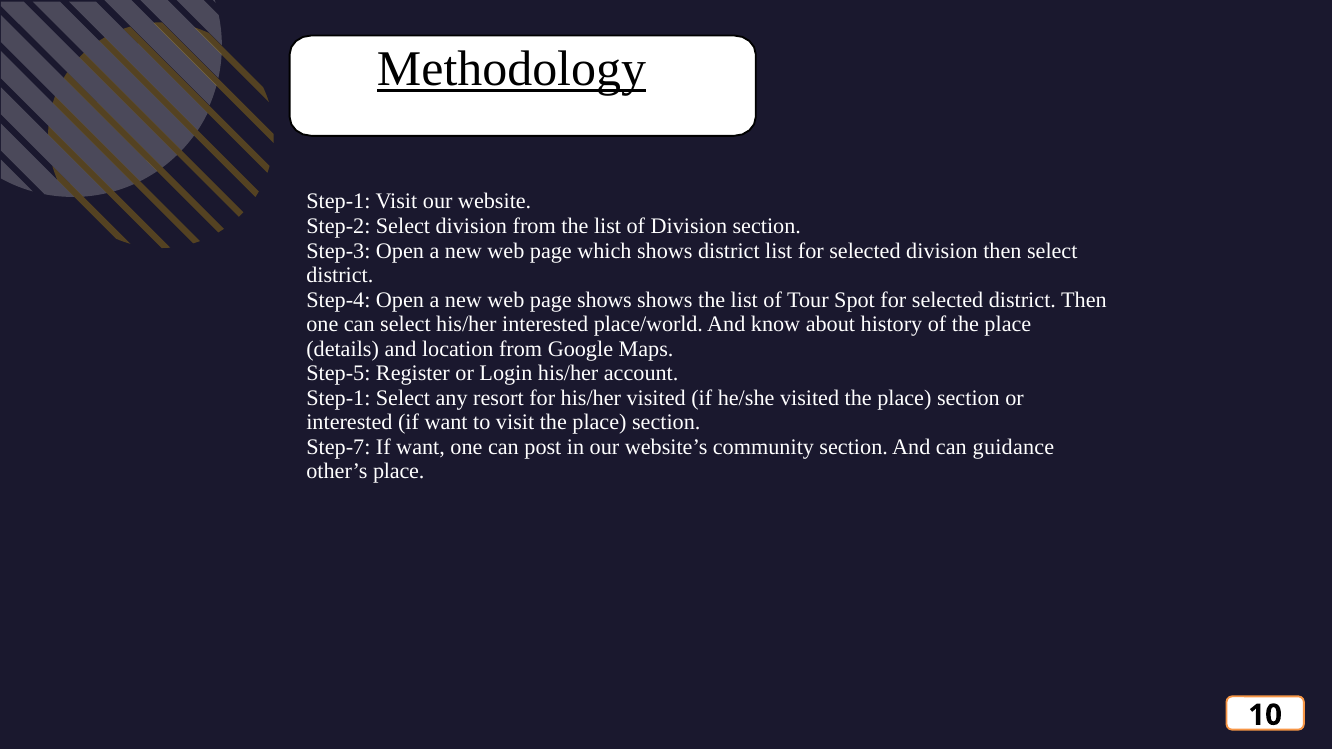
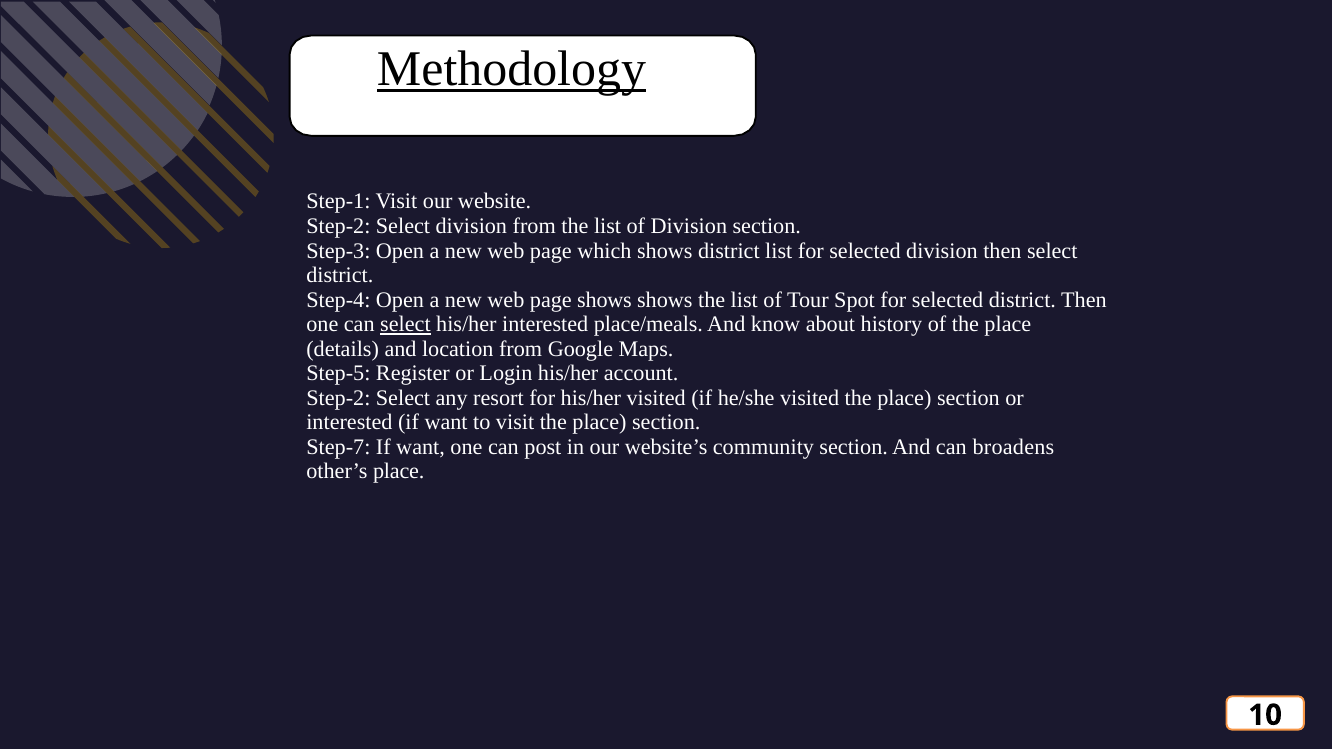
select at (405, 324) underline: none -> present
place/world: place/world -> place/meals
Step-1 at (338, 398): Step-1 -> Step-2
guidance: guidance -> broadens
